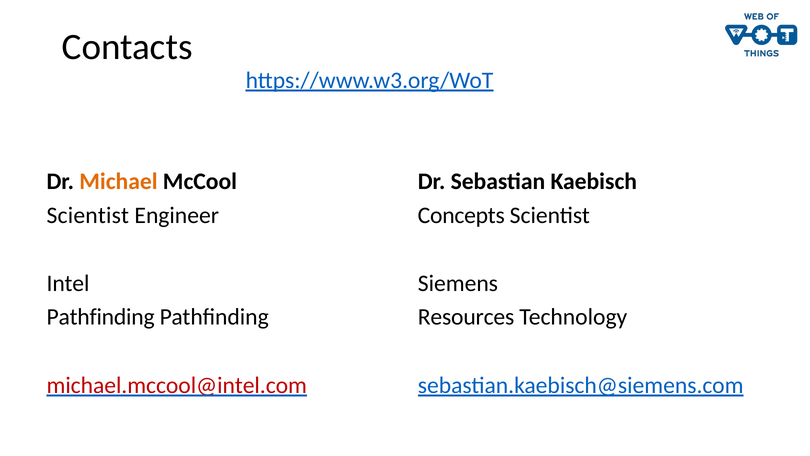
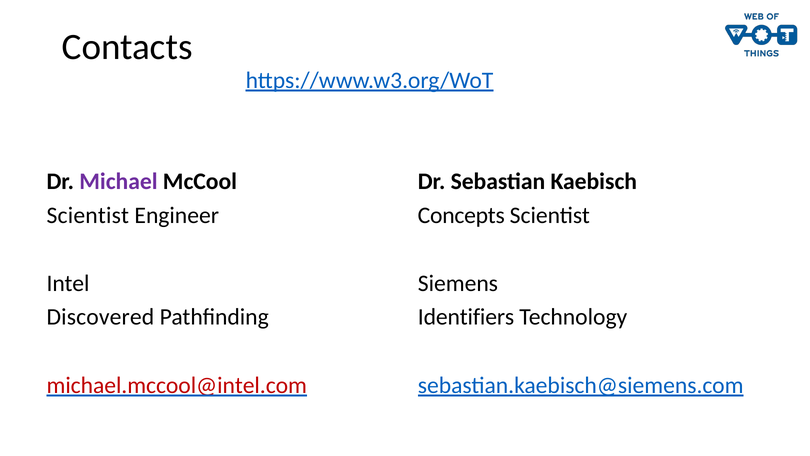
Michael colour: orange -> purple
Pathfinding at (101, 317): Pathfinding -> Discovered
Resources: Resources -> Identifiers
